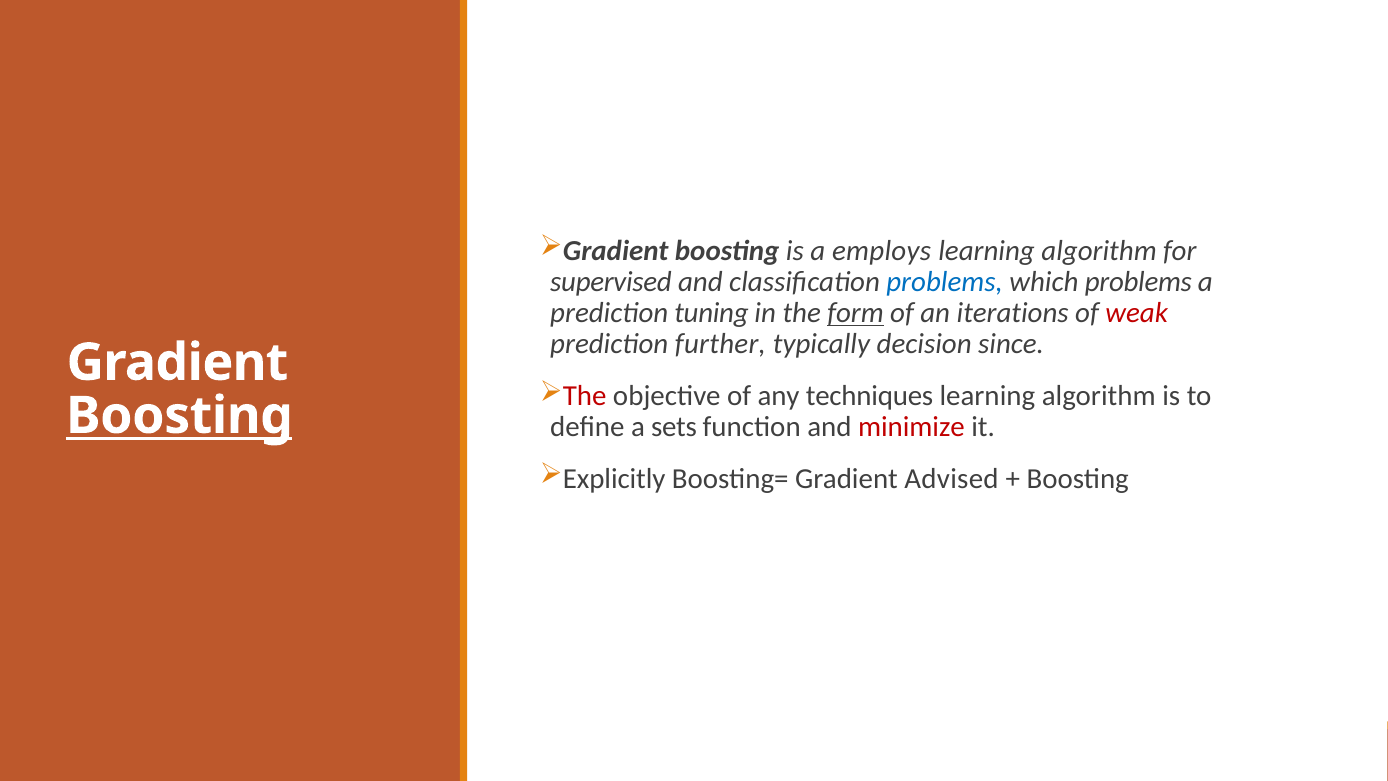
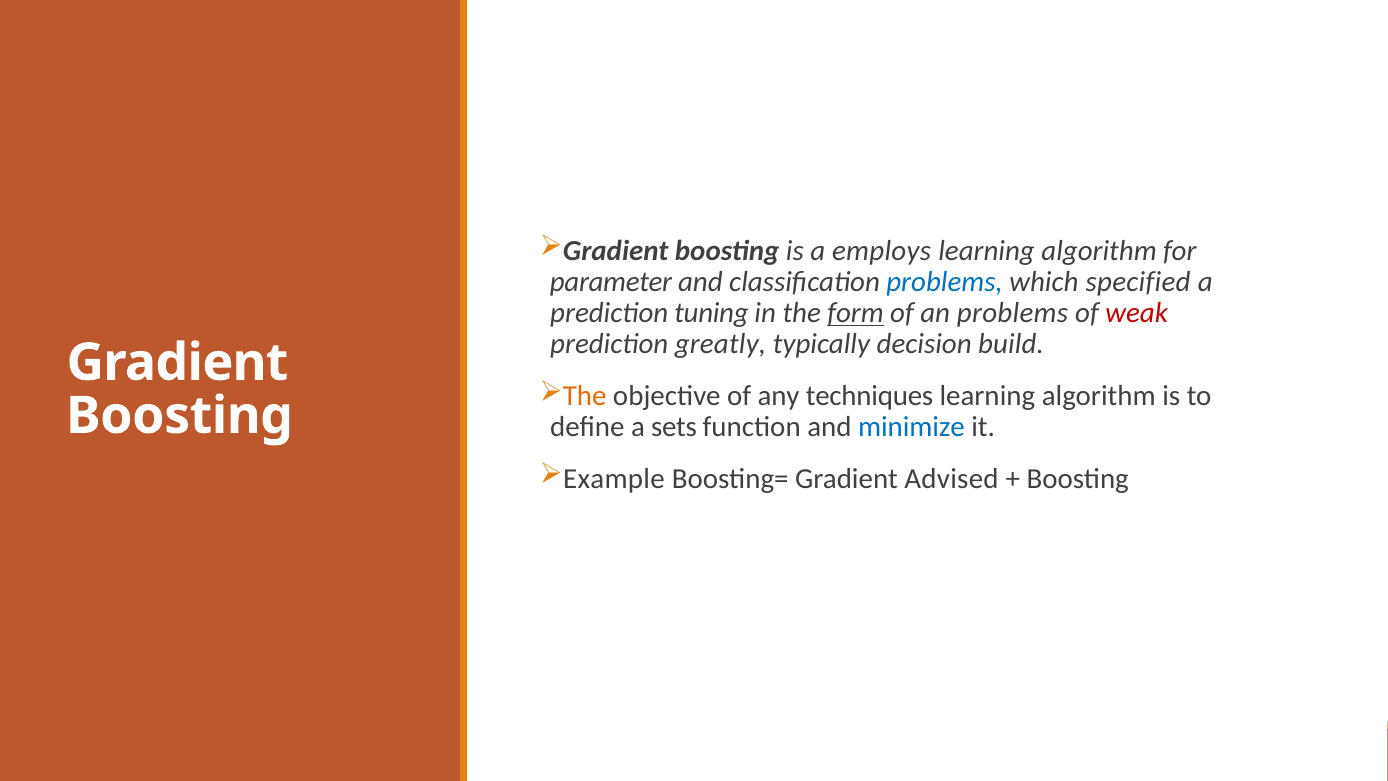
supervised: supervised -> parameter
which problems: problems -> specified
an iterations: iterations -> problems
further: further -> greatly
since: since -> build
The at (585, 396) colour: red -> orange
Boosting at (180, 416) underline: present -> none
minimize colour: red -> blue
Explicitly: Explicitly -> Example
